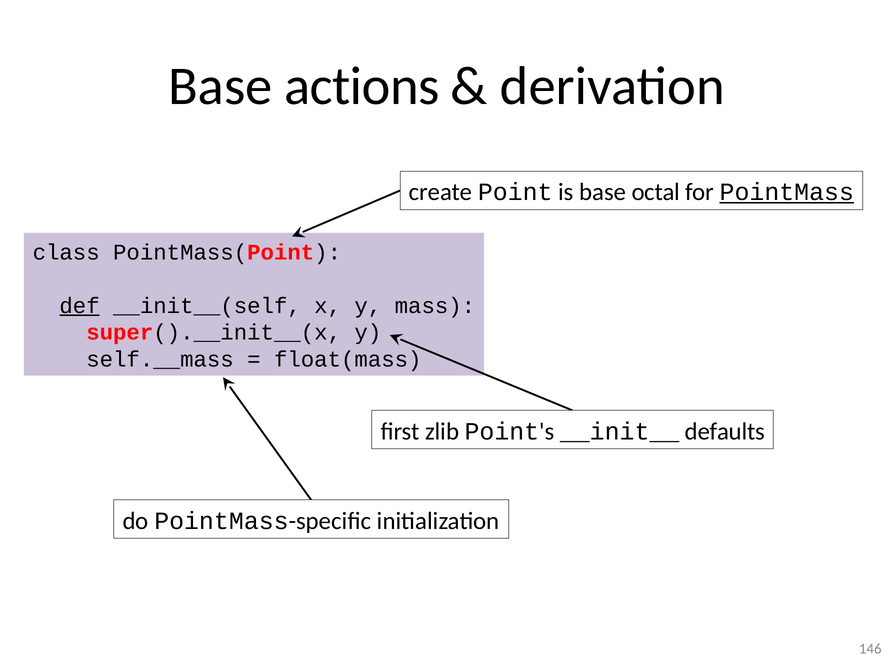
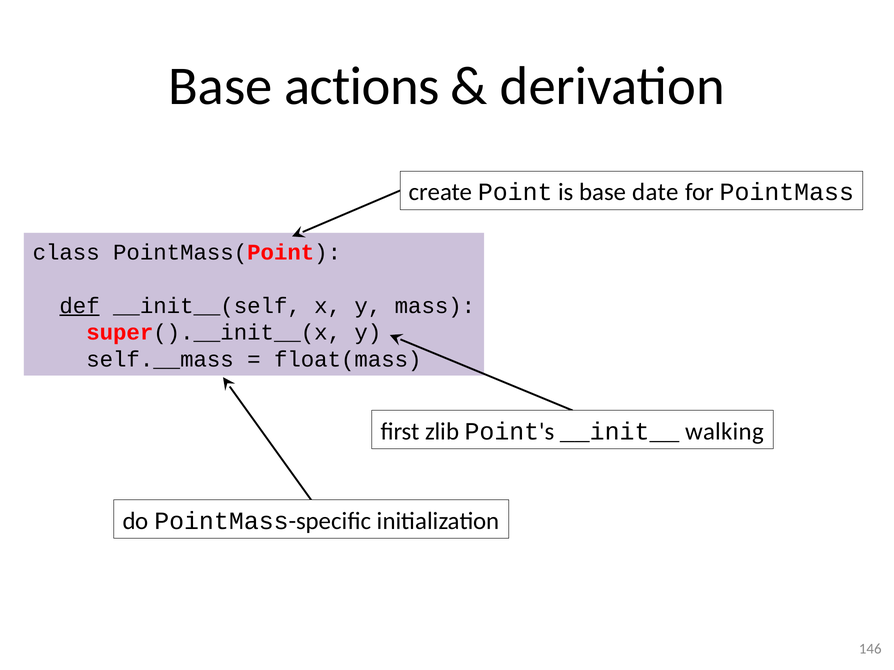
octal: octal -> date
PointMass underline: present -> none
defaults: defaults -> walking
